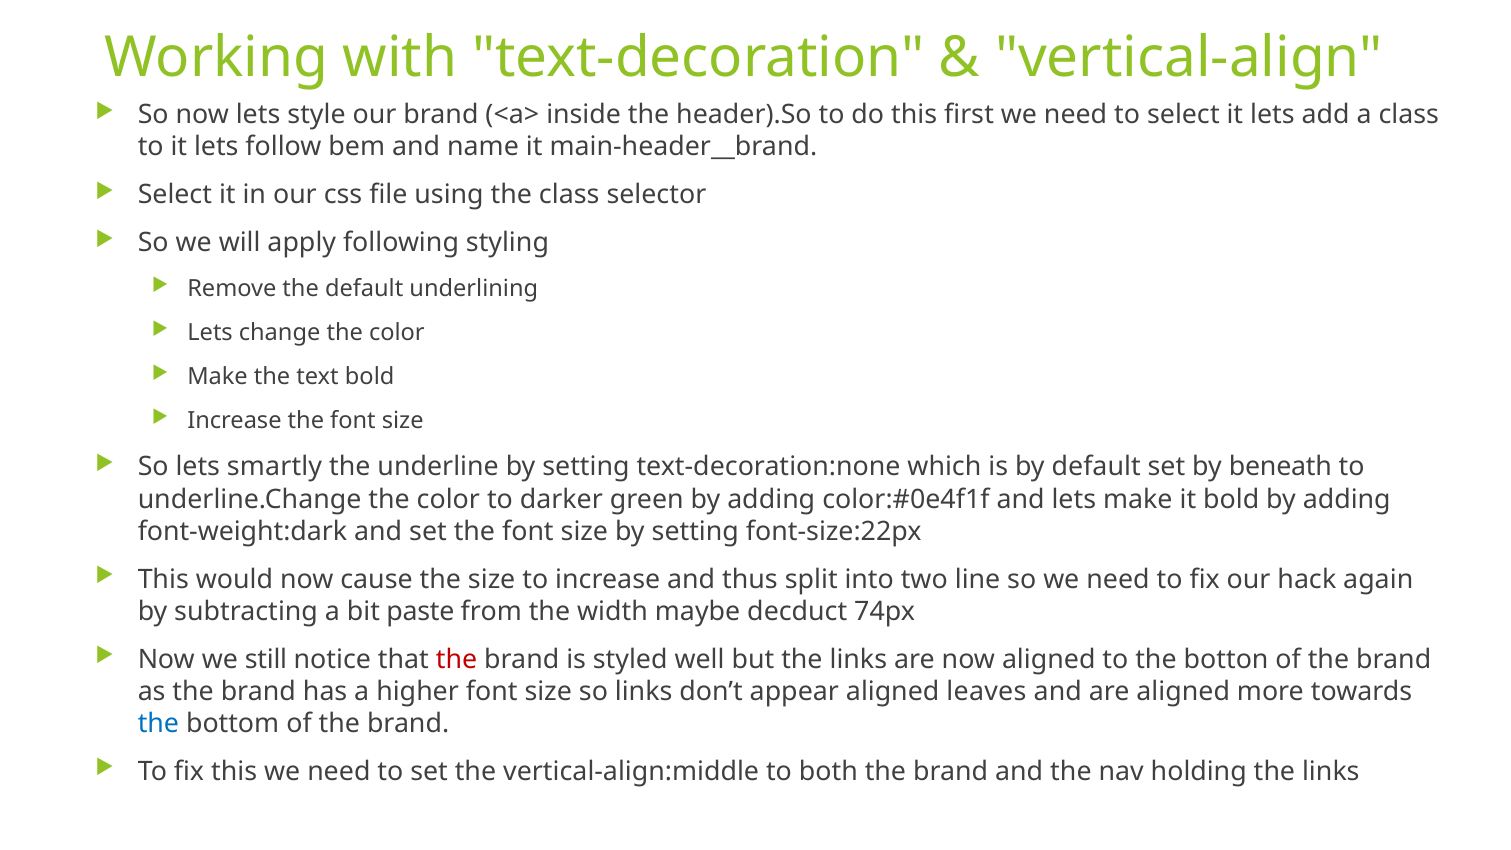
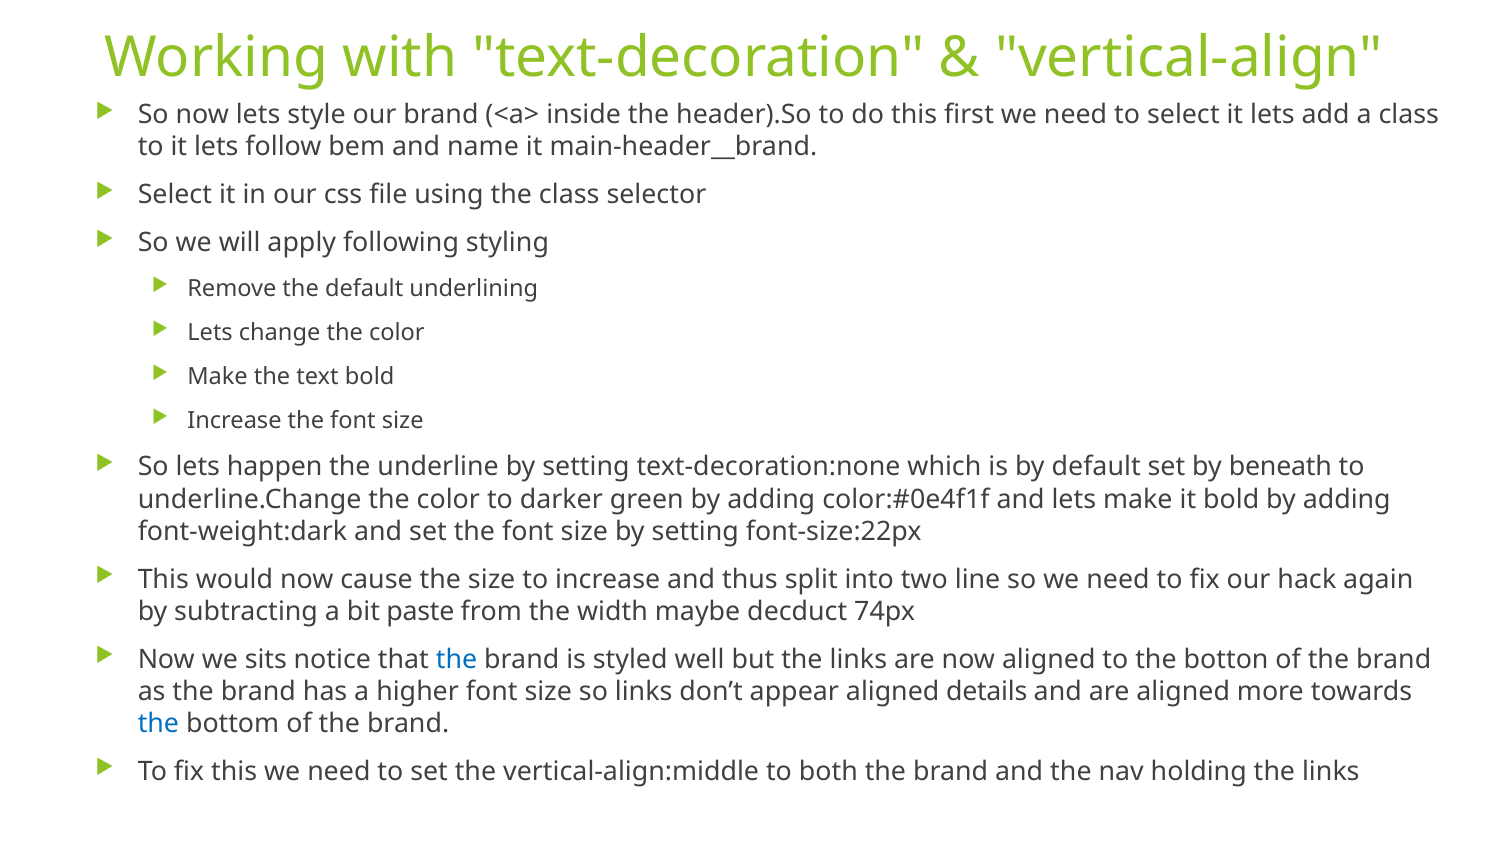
smartly: smartly -> happen
still: still -> sits
the at (457, 659) colour: red -> blue
leaves: leaves -> details
